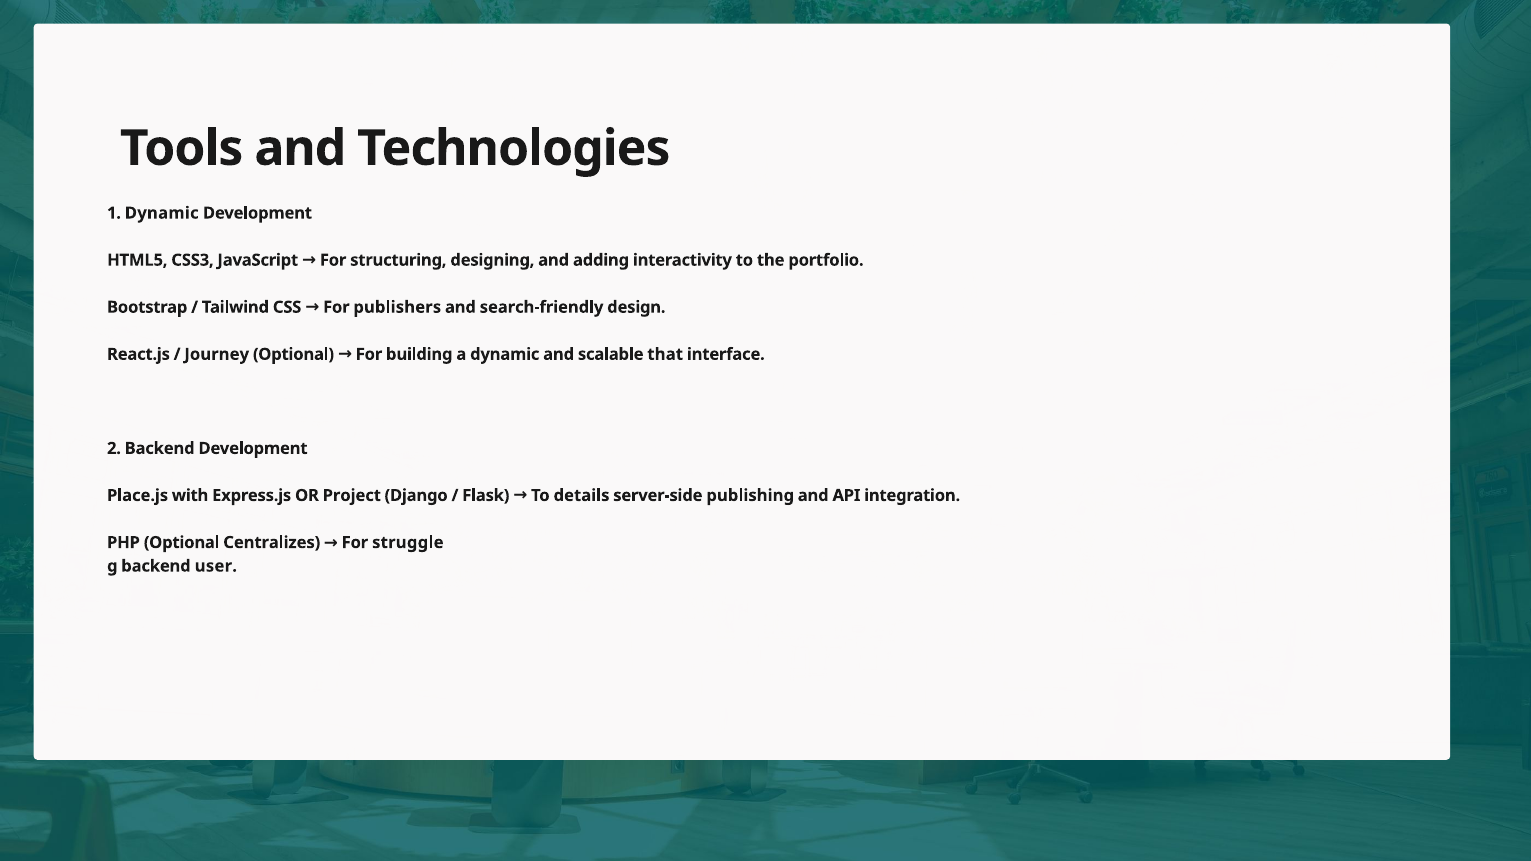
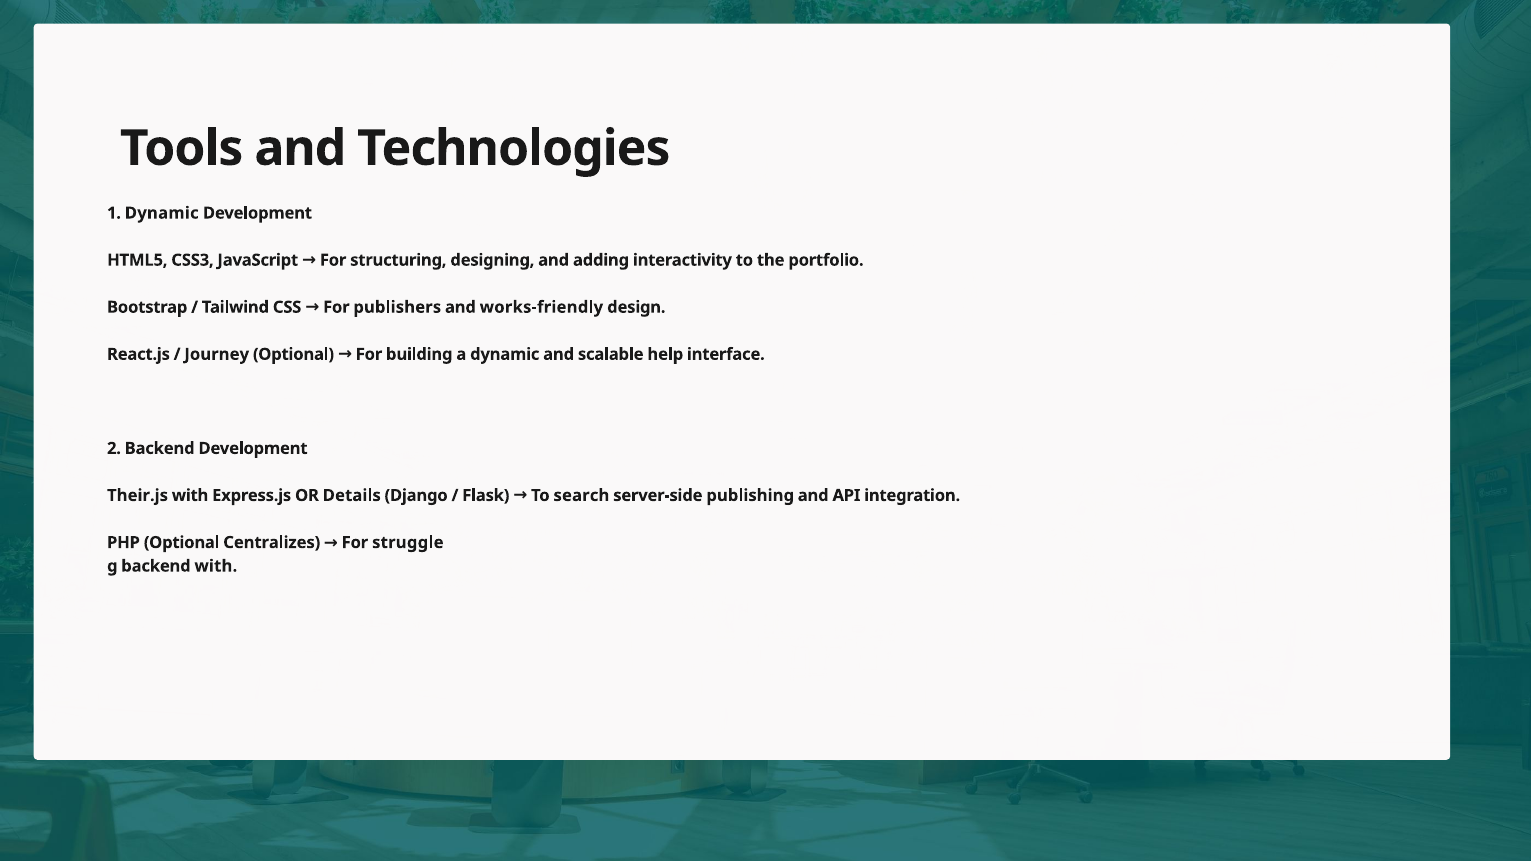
search-friendly: search-friendly -> works-friendly
that: that -> help
Place.js: Place.js -> Their.js
Project: Project -> Details
details: details -> search
backend user: user -> with
